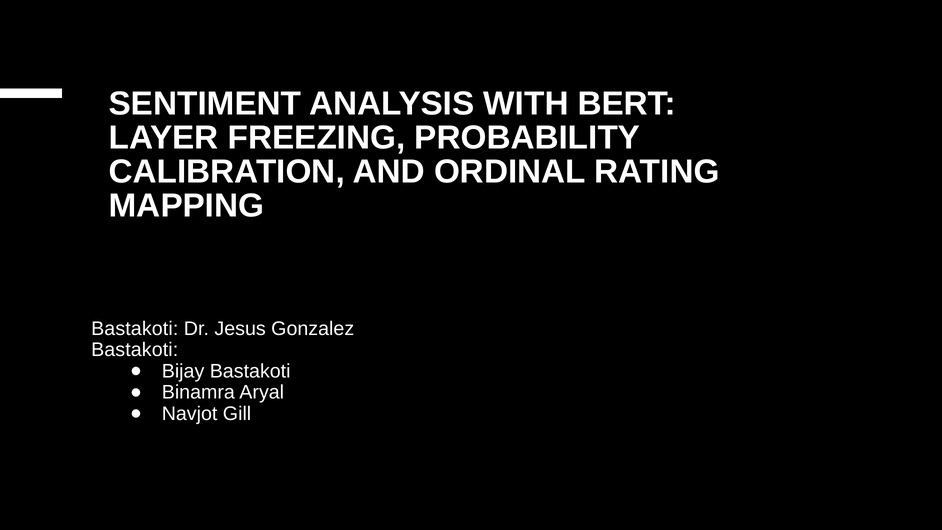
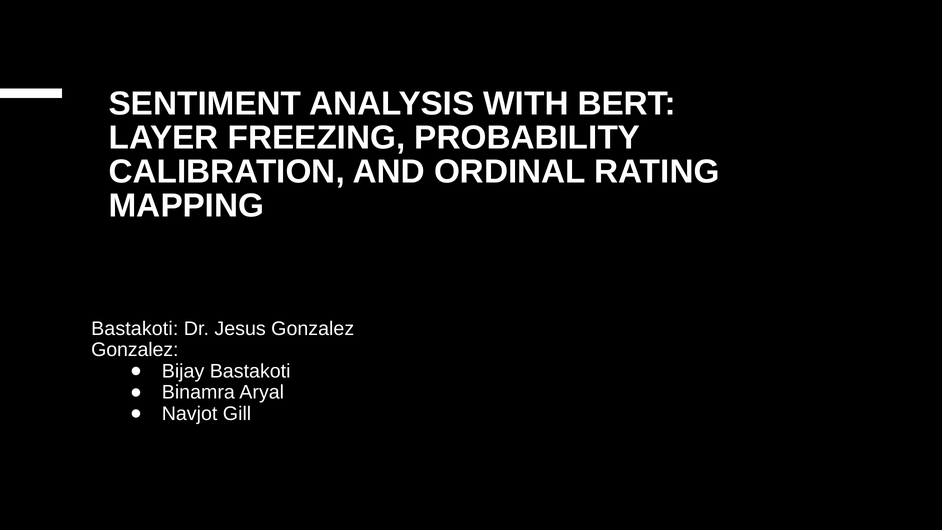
Bastakoti at (135, 350): Bastakoti -> Gonzalez
